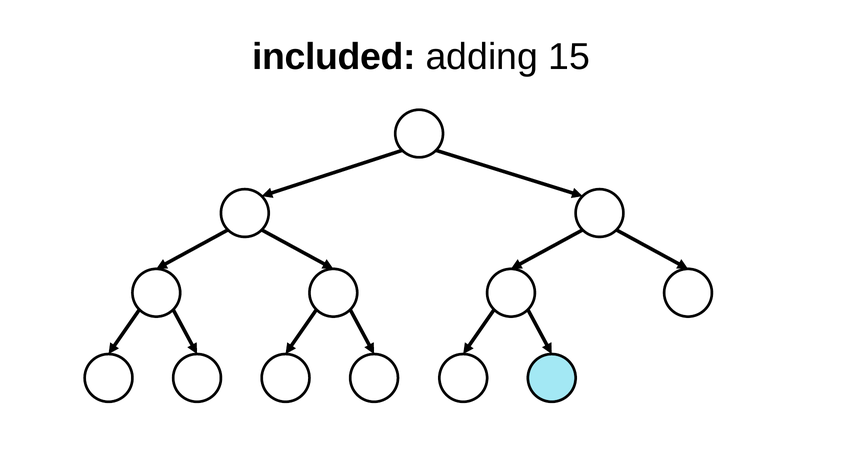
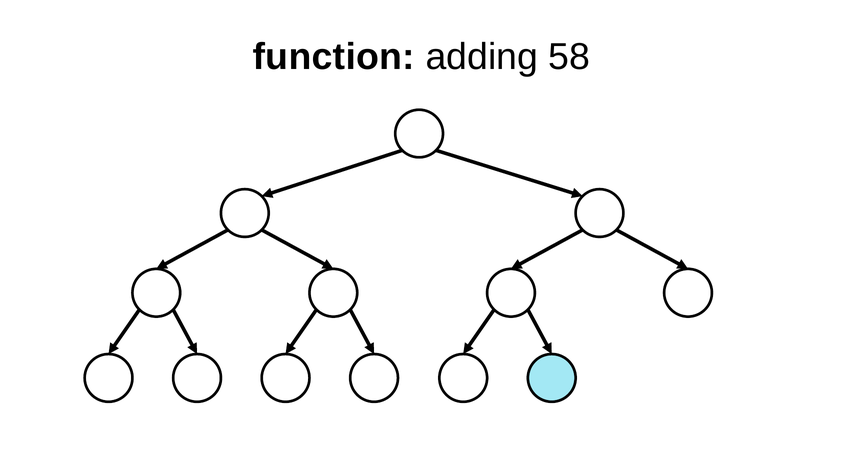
included: included -> function
15: 15 -> 58
